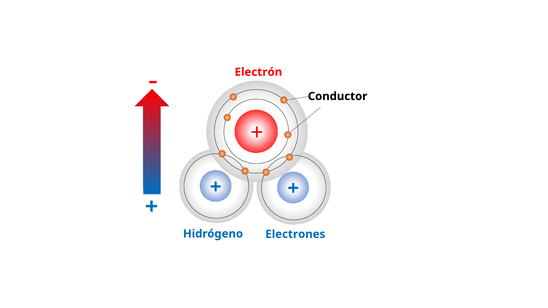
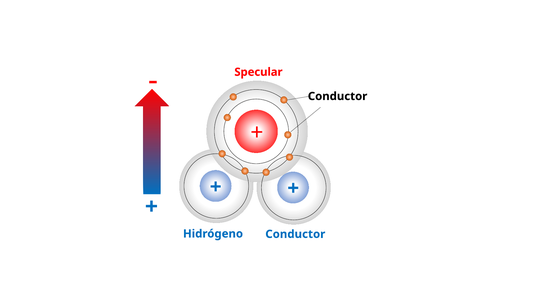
Electrón: Electrón -> Specular
Hidrógeno Electrones: Electrones -> Conductor
